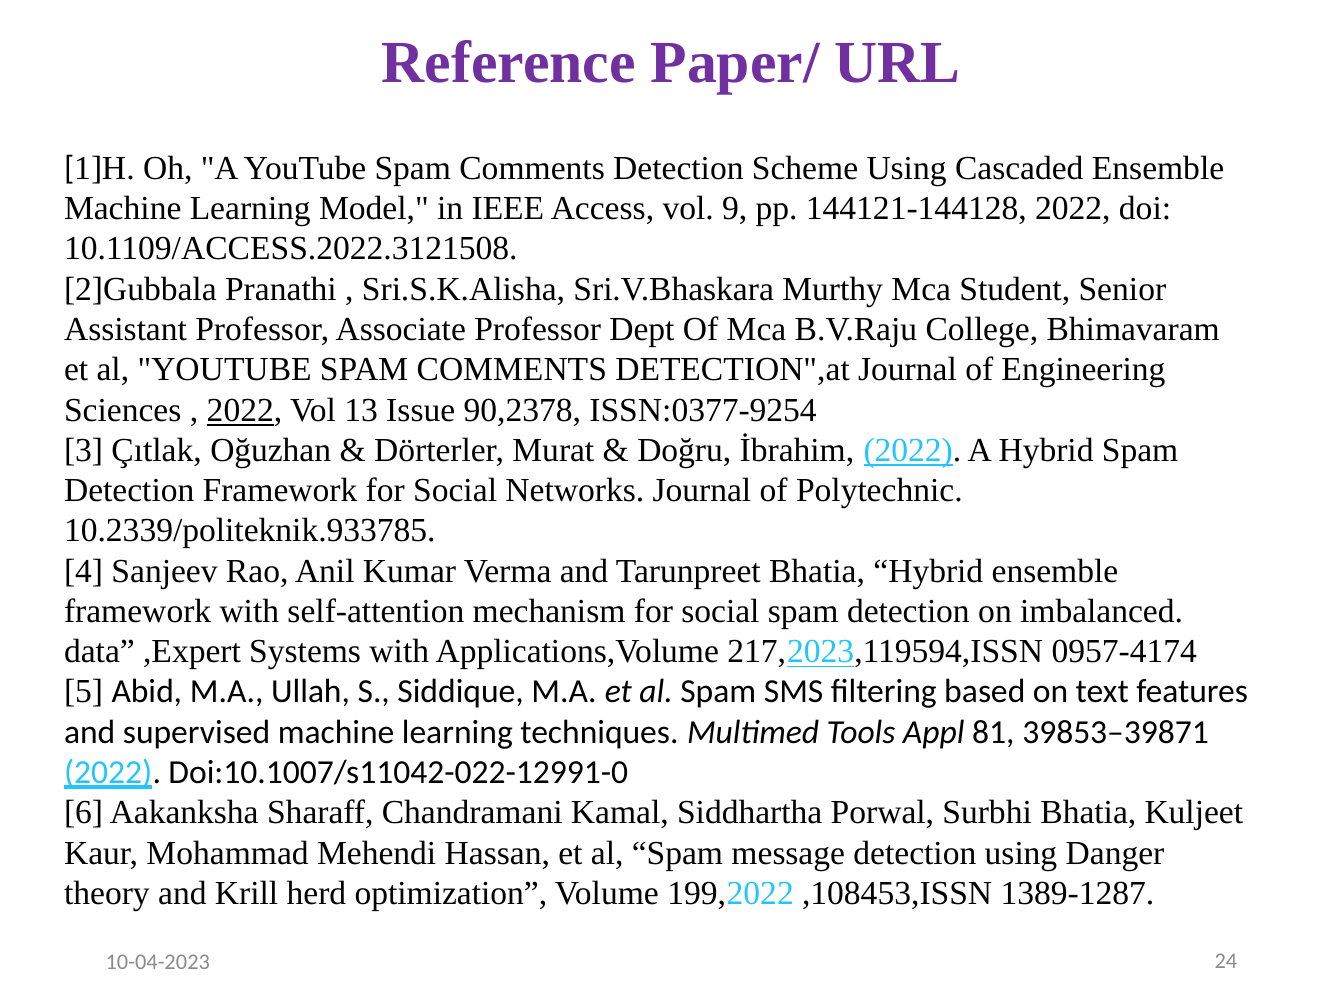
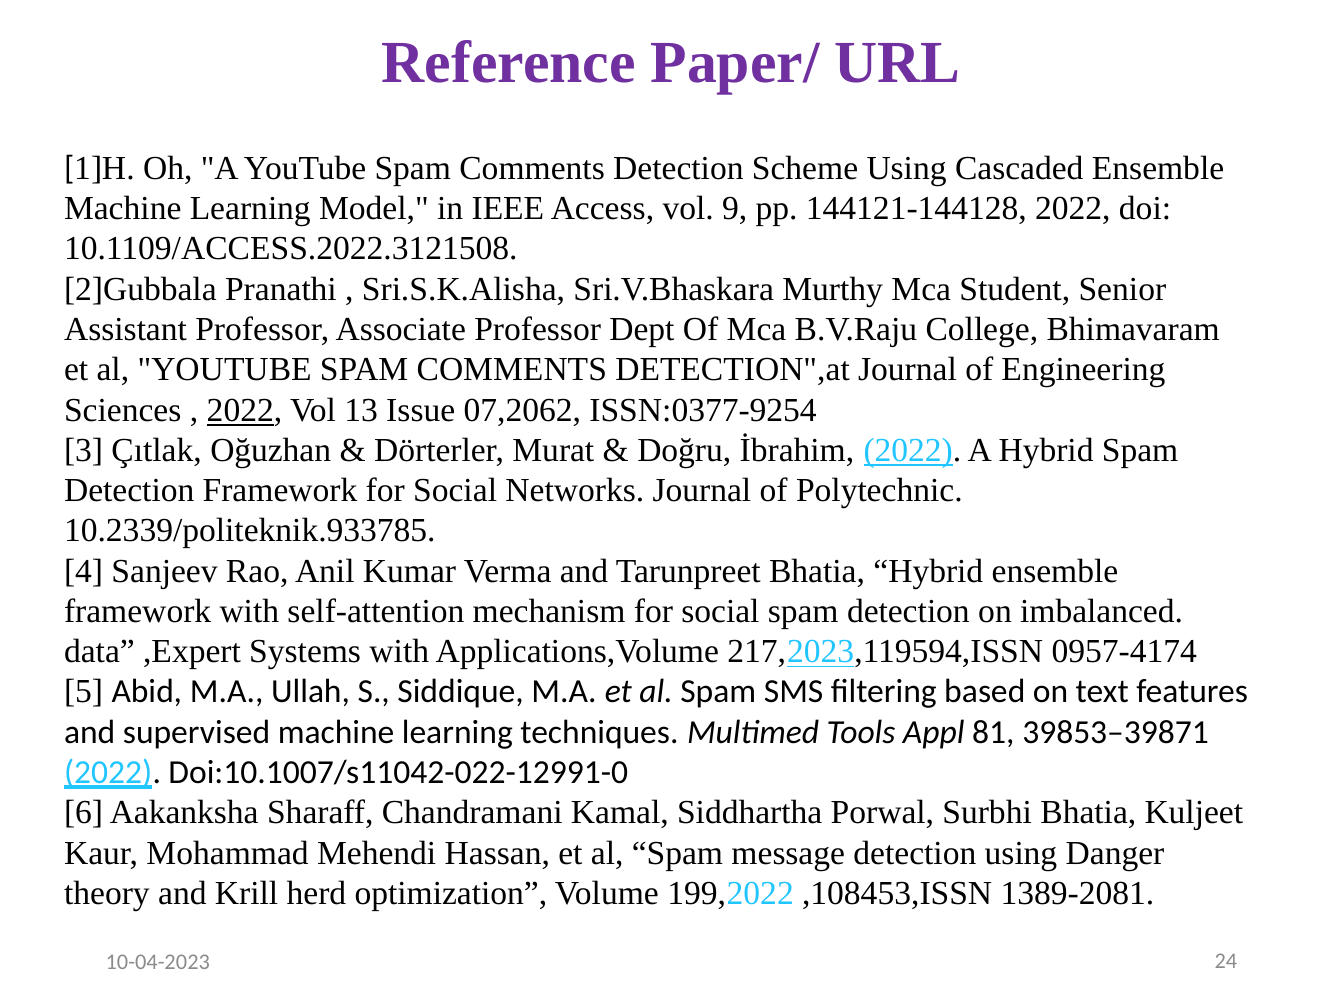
90,2378: 90,2378 -> 07,2062
1389-1287: 1389-1287 -> 1389-2081
